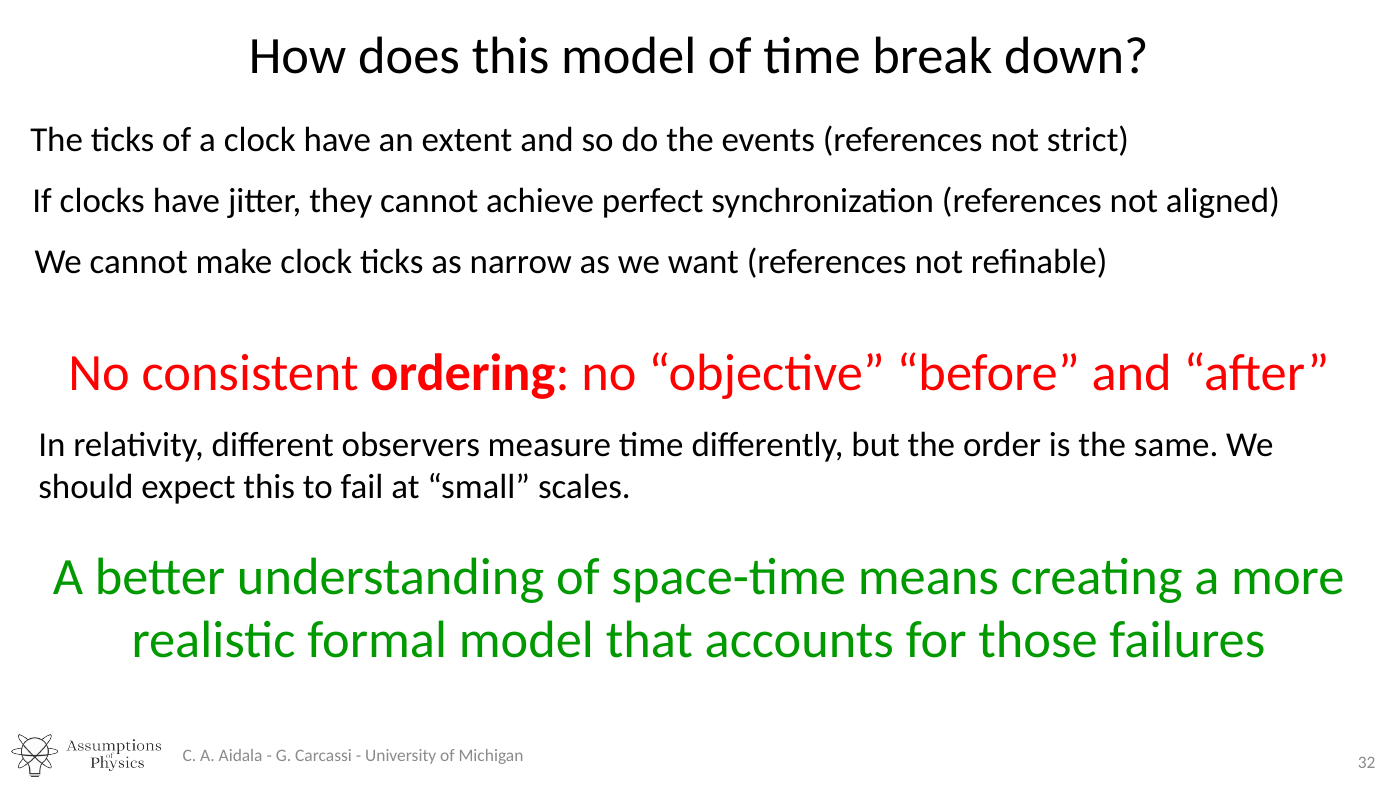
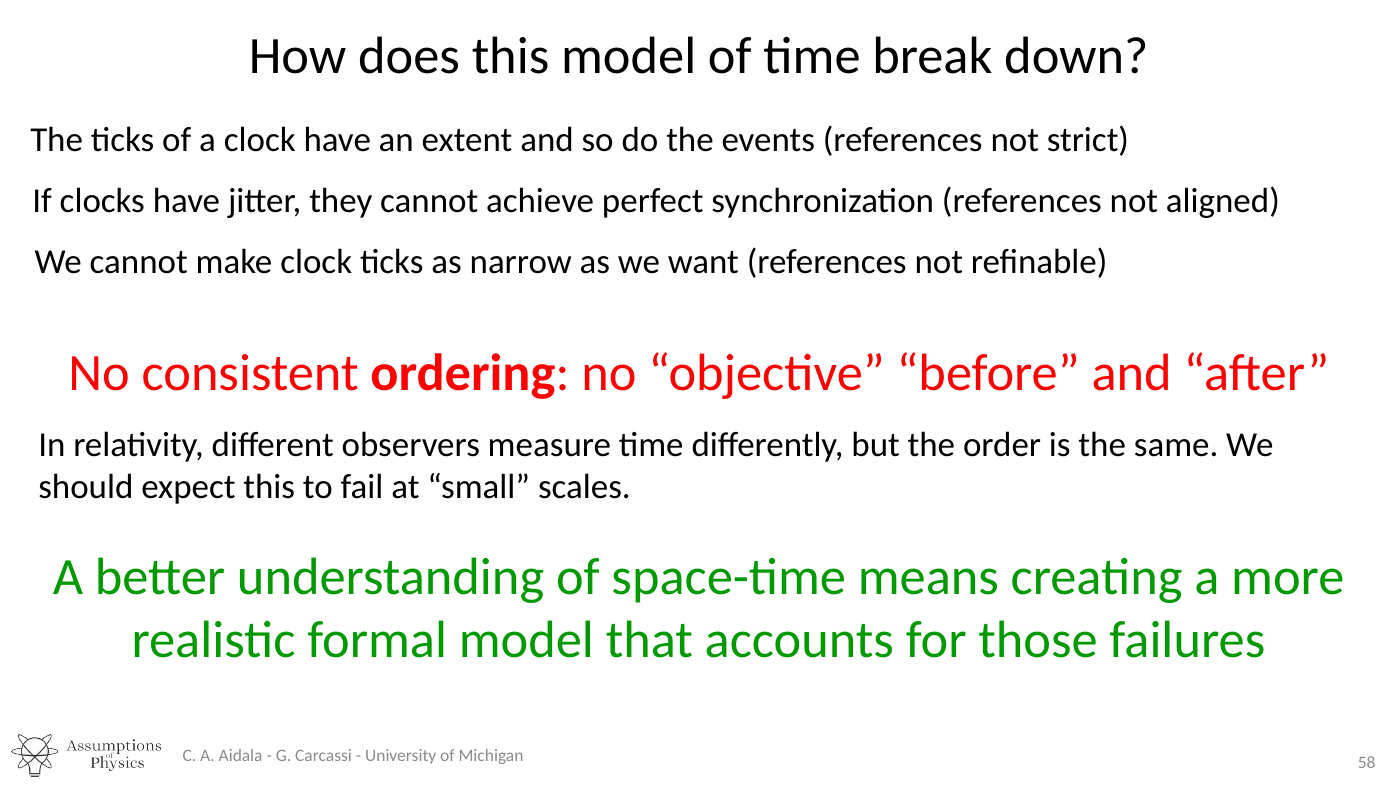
32: 32 -> 58
